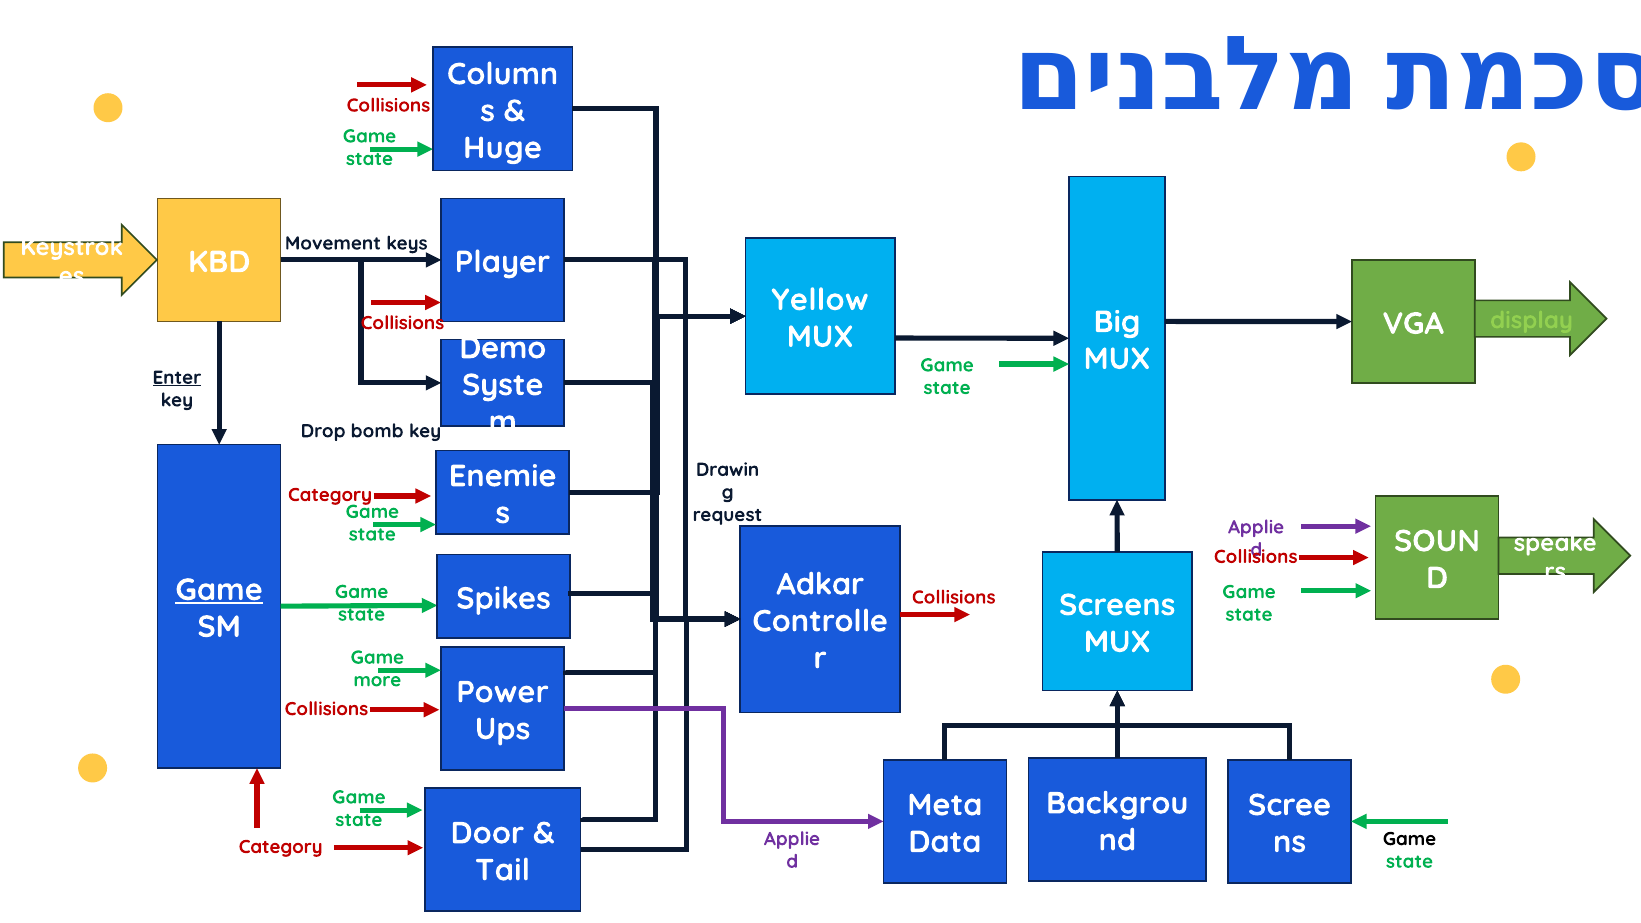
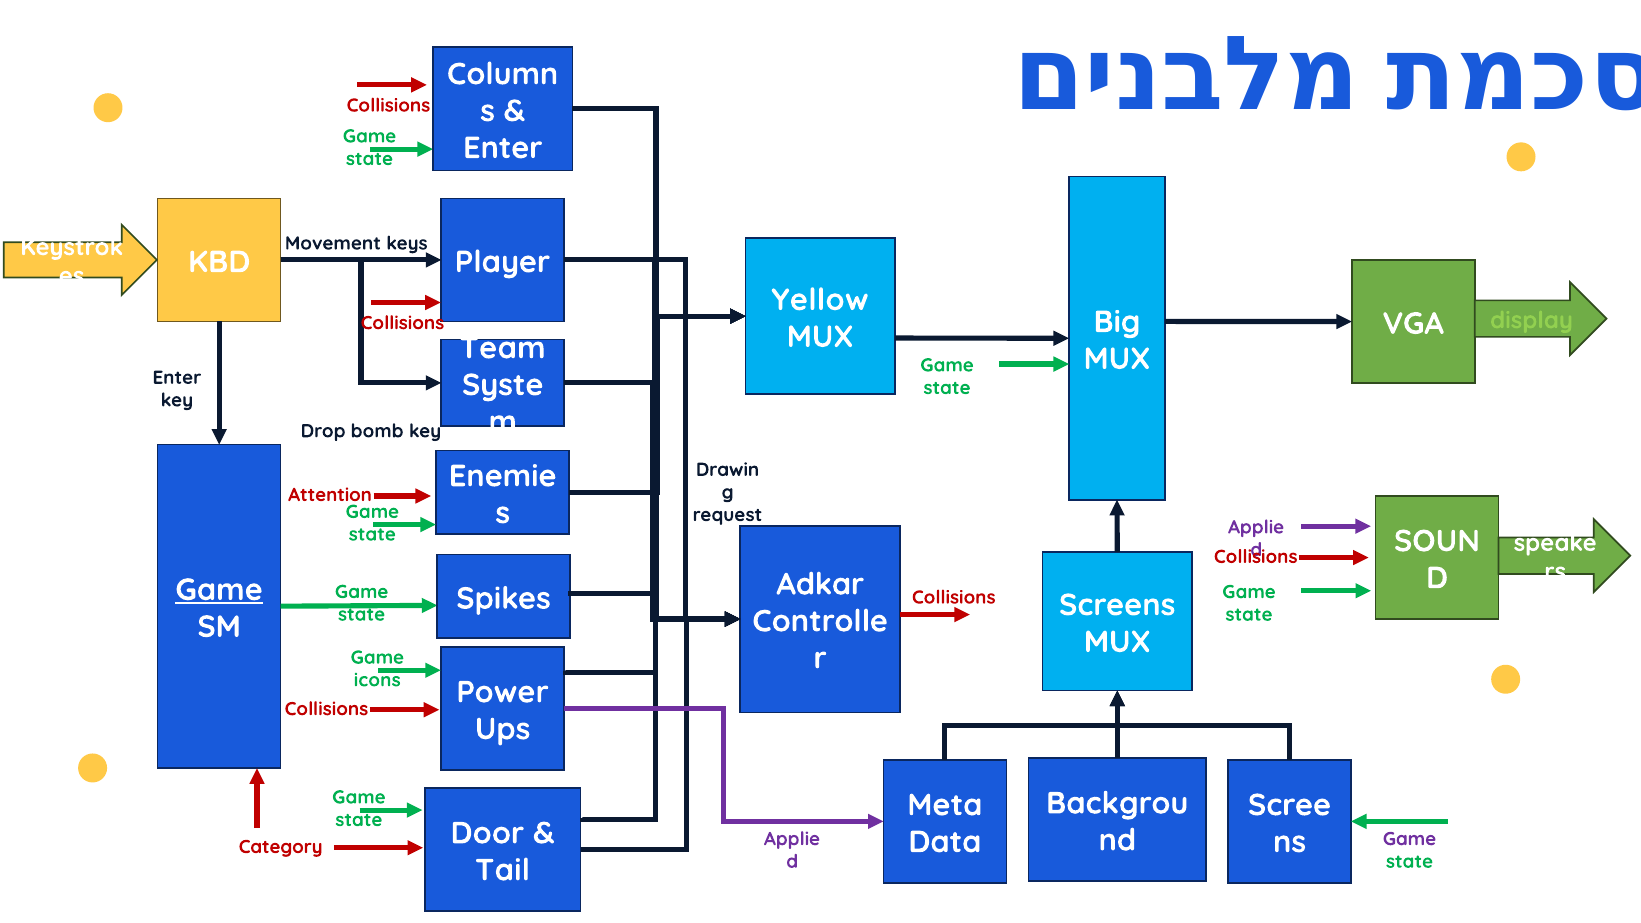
Huge at (503, 148): Huge -> Enter
Demo: Demo -> Team
Enter at (177, 378) underline: present -> none
Category at (330, 495): Category -> Attention
more: more -> icons
Game at (1410, 839) colour: black -> purple
